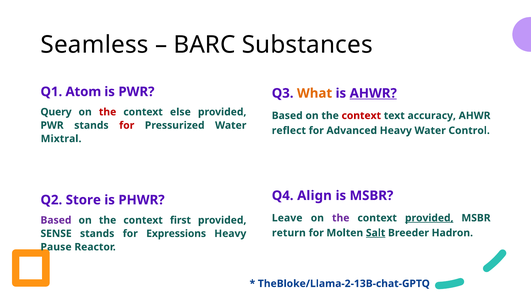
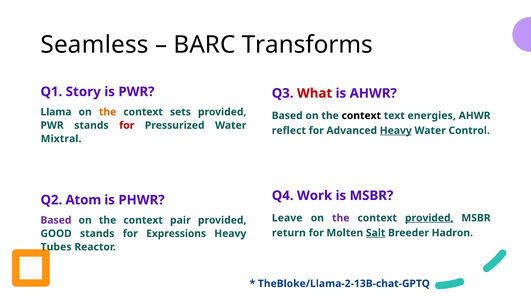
Substances: Substances -> Transforms
Atom: Atom -> Story
What colour: orange -> red
AHWR at (373, 93) underline: present -> none
Query: Query -> Llama
the at (108, 112) colour: red -> orange
else: else -> sets
context at (361, 116) colour: red -> black
accuracy: accuracy -> energies
Heavy at (396, 130) underline: none -> present
Align: Align -> Work
Store: Store -> Atom
first: first -> pair
SENSE: SENSE -> GOOD
Pause: Pause -> Tubes
